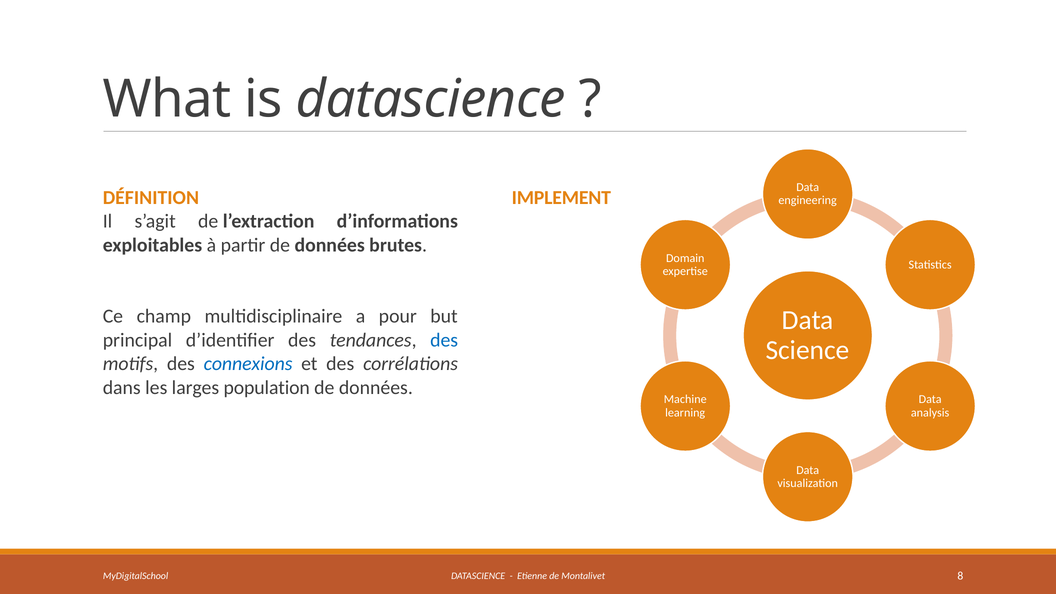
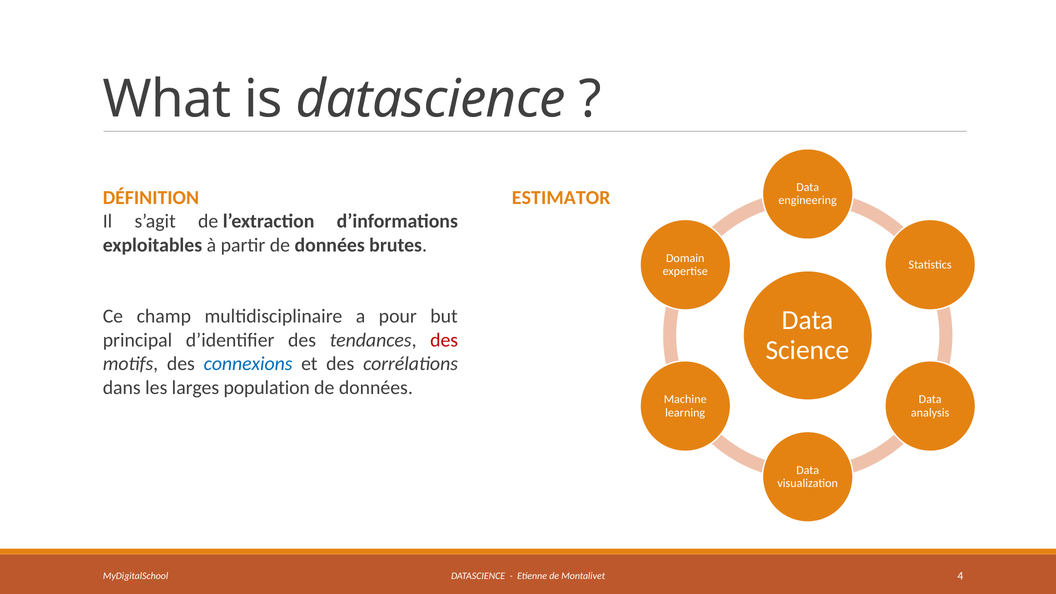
IMPLEMENT: IMPLEMENT -> ESTIMATOR
des at (444, 340) colour: blue -> red
8: 8 -> 4
